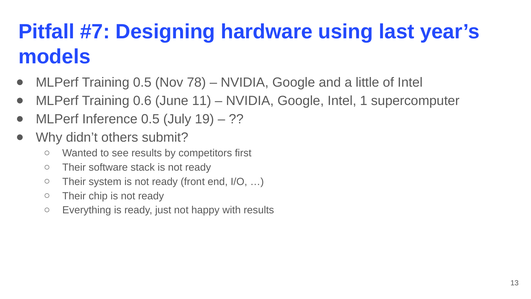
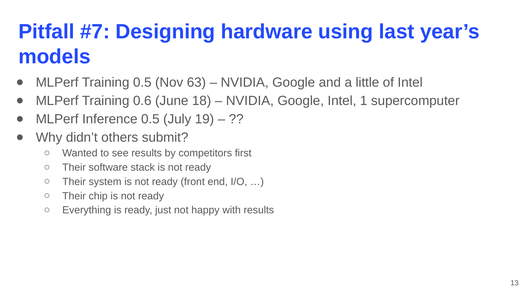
78: 78 -> 63
11: 11 -> 18
